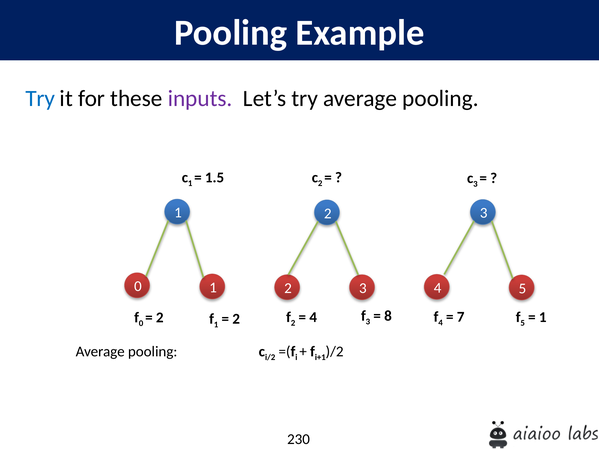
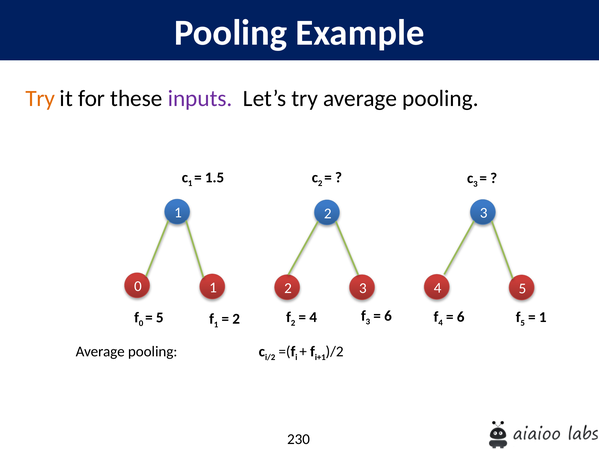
Try at (40, 98) colour: blue -> orange
7 at (461, 317): 7 -> 6
2 at (160, 318): 2 -> 5
8 at (388, 316): 8 -> 6
